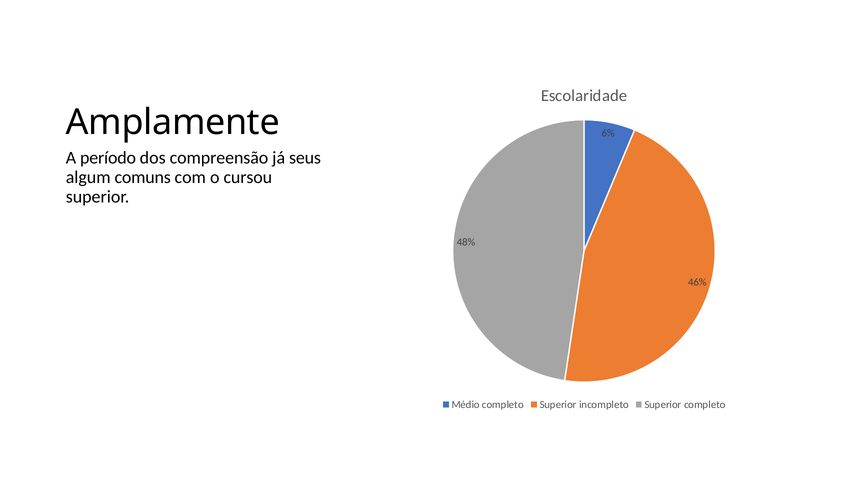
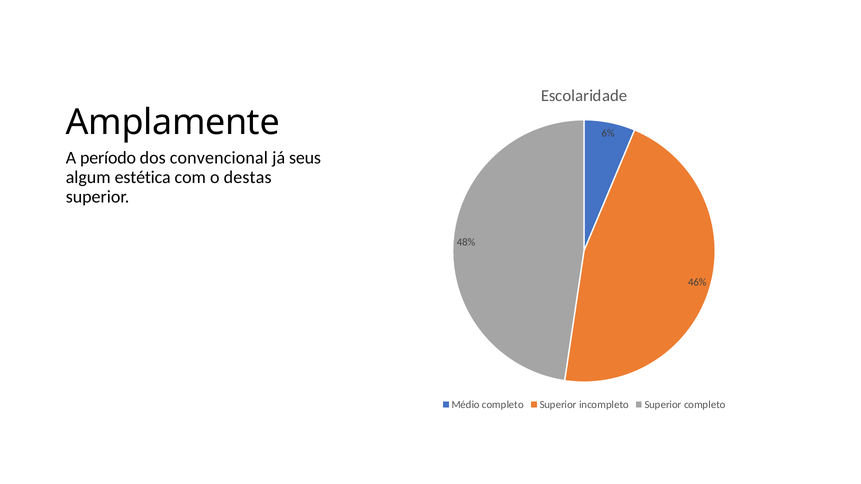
compreensão: compreensão -> convencional
comuns: comuns -> estética
cursou: cursou -> destas
